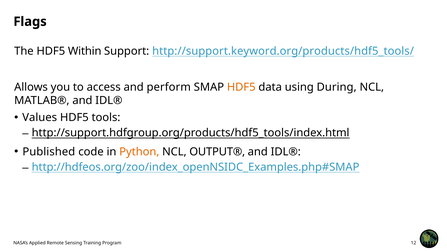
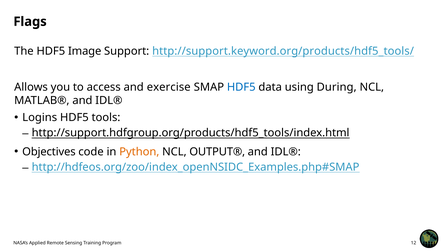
Within: Within -> Image
perform: perform -> exercise
HDF5 at (241, 87) colour: orange -> blue
Values: Values -> Logins
Published: Published -> Objectives
